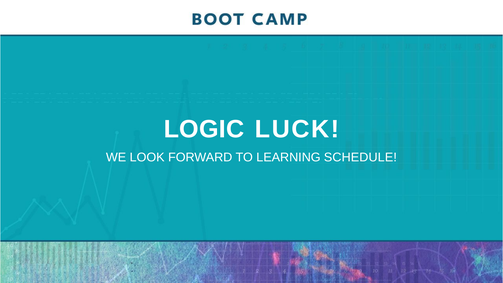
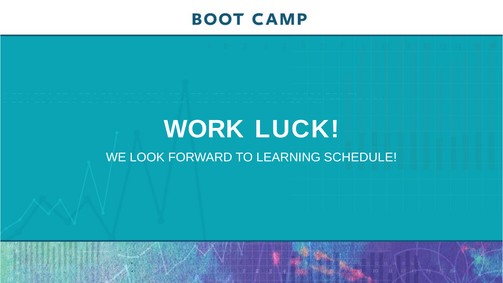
LOGIC: LOGIC -> WORK
